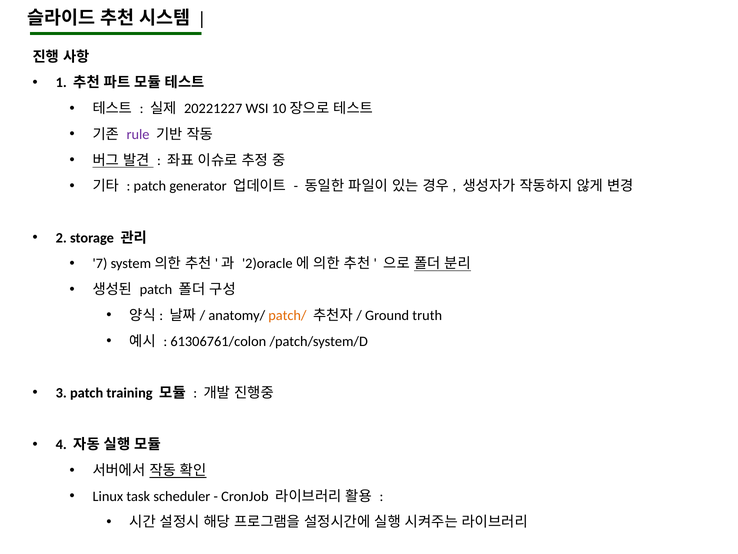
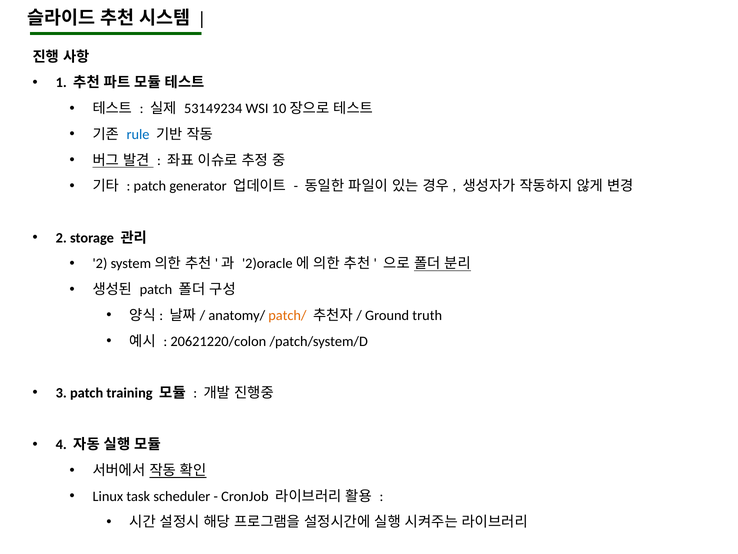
20221227: 20221227 -> 53149234
rule colour: purple -> blue
7 at (100, 263): 7 -> 2
61306761/colon: 61306761/colon -> 20621220/colon
